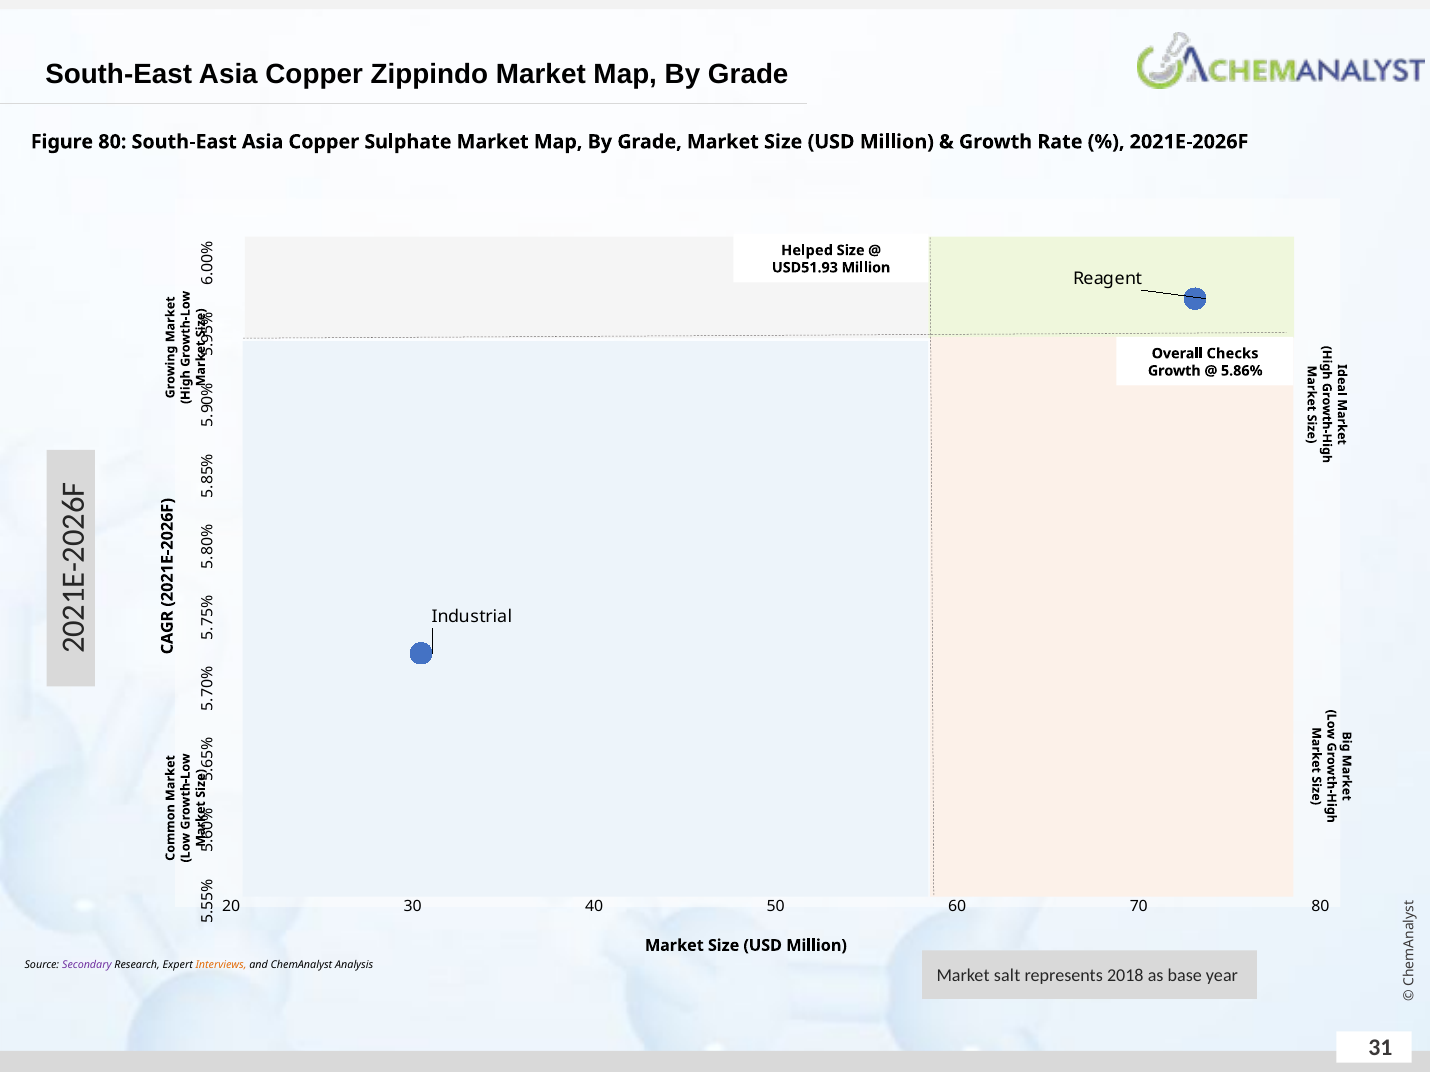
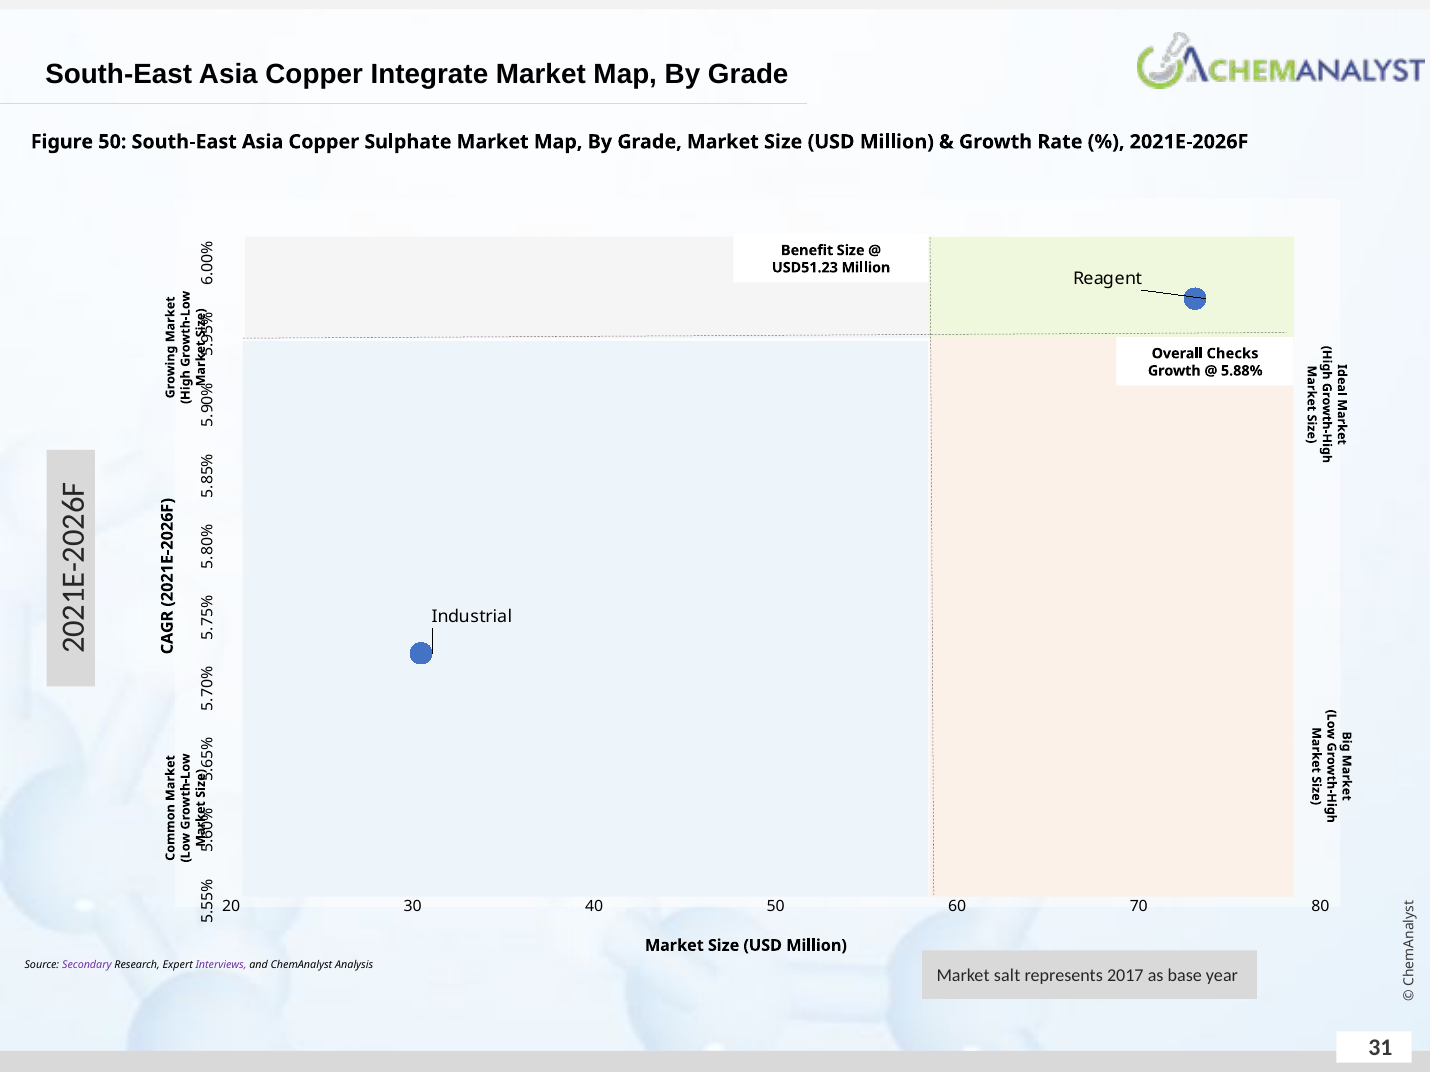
Zippindo: Zippindo -> Integrate
Figure 80: 80 -> 50
Helped: Helped -> Benefit
USD51.93: USD51.93 -> USD51.23
5.86%: 5.86% -> 5.88%
Interviews colour: orange -> purple
2018: 2018 -> 2017
